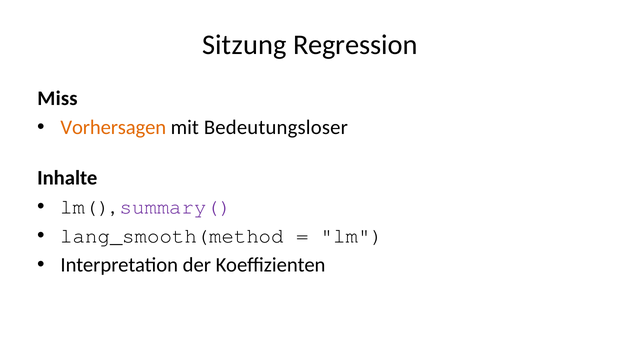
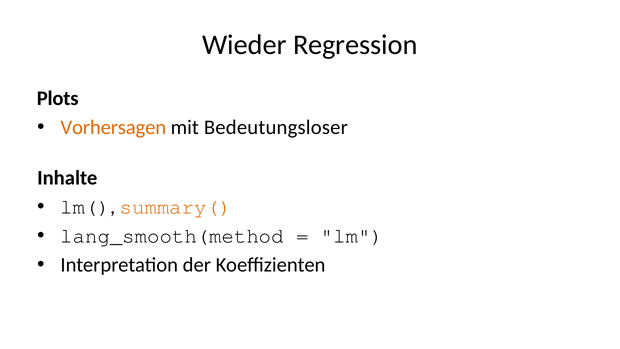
Sitzung: Sitzung -> Wieder
Miss: Miss -> Plots
summary( colour: purple -> orange
